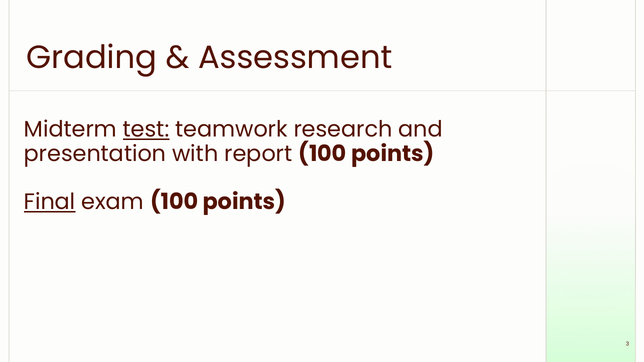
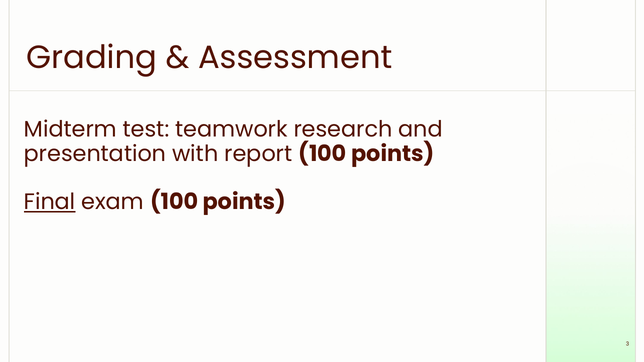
test underline: present -> none
